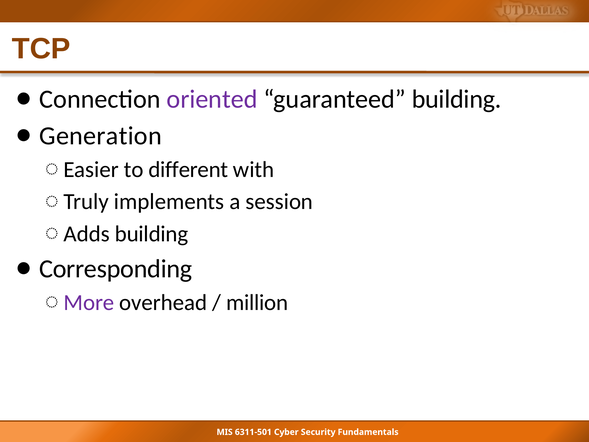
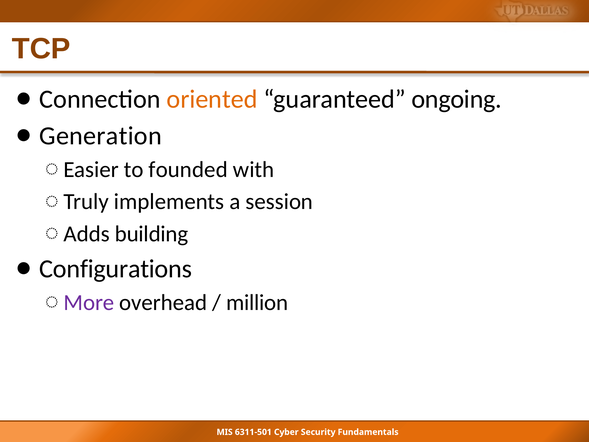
oriented colour: purple -> orange
guaranteed building: building -> ongoing
different: different -> founded
Corresponding: Corresponding -> Configurations
